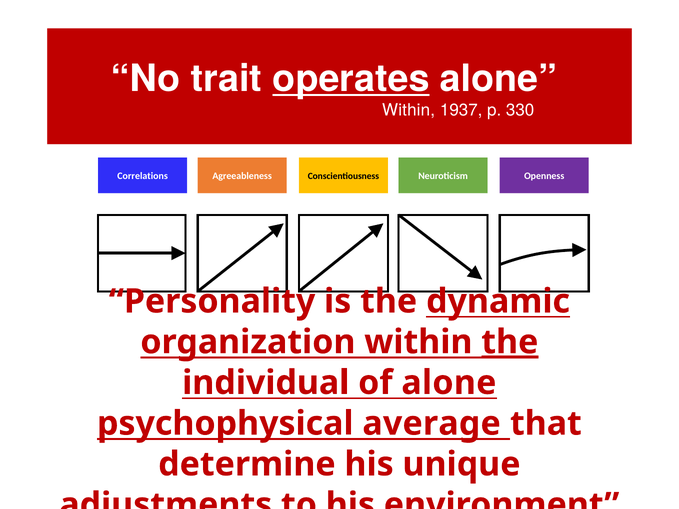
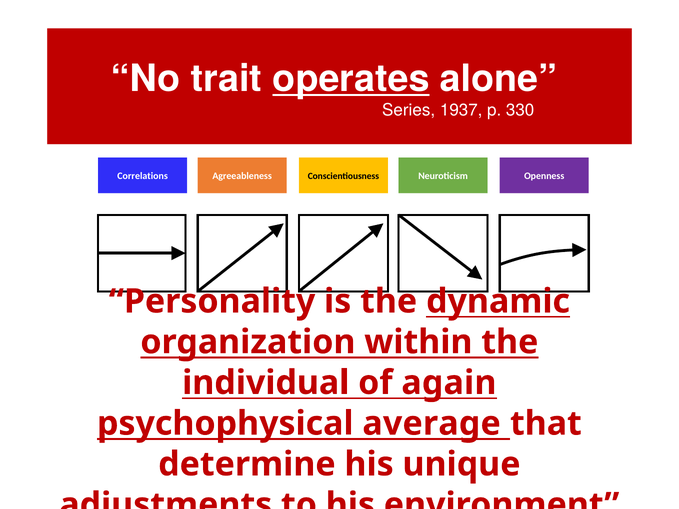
Within at (409, 110): Within -> Series
the at (510, 342) underline: present -> none
of alone: alone -> again
